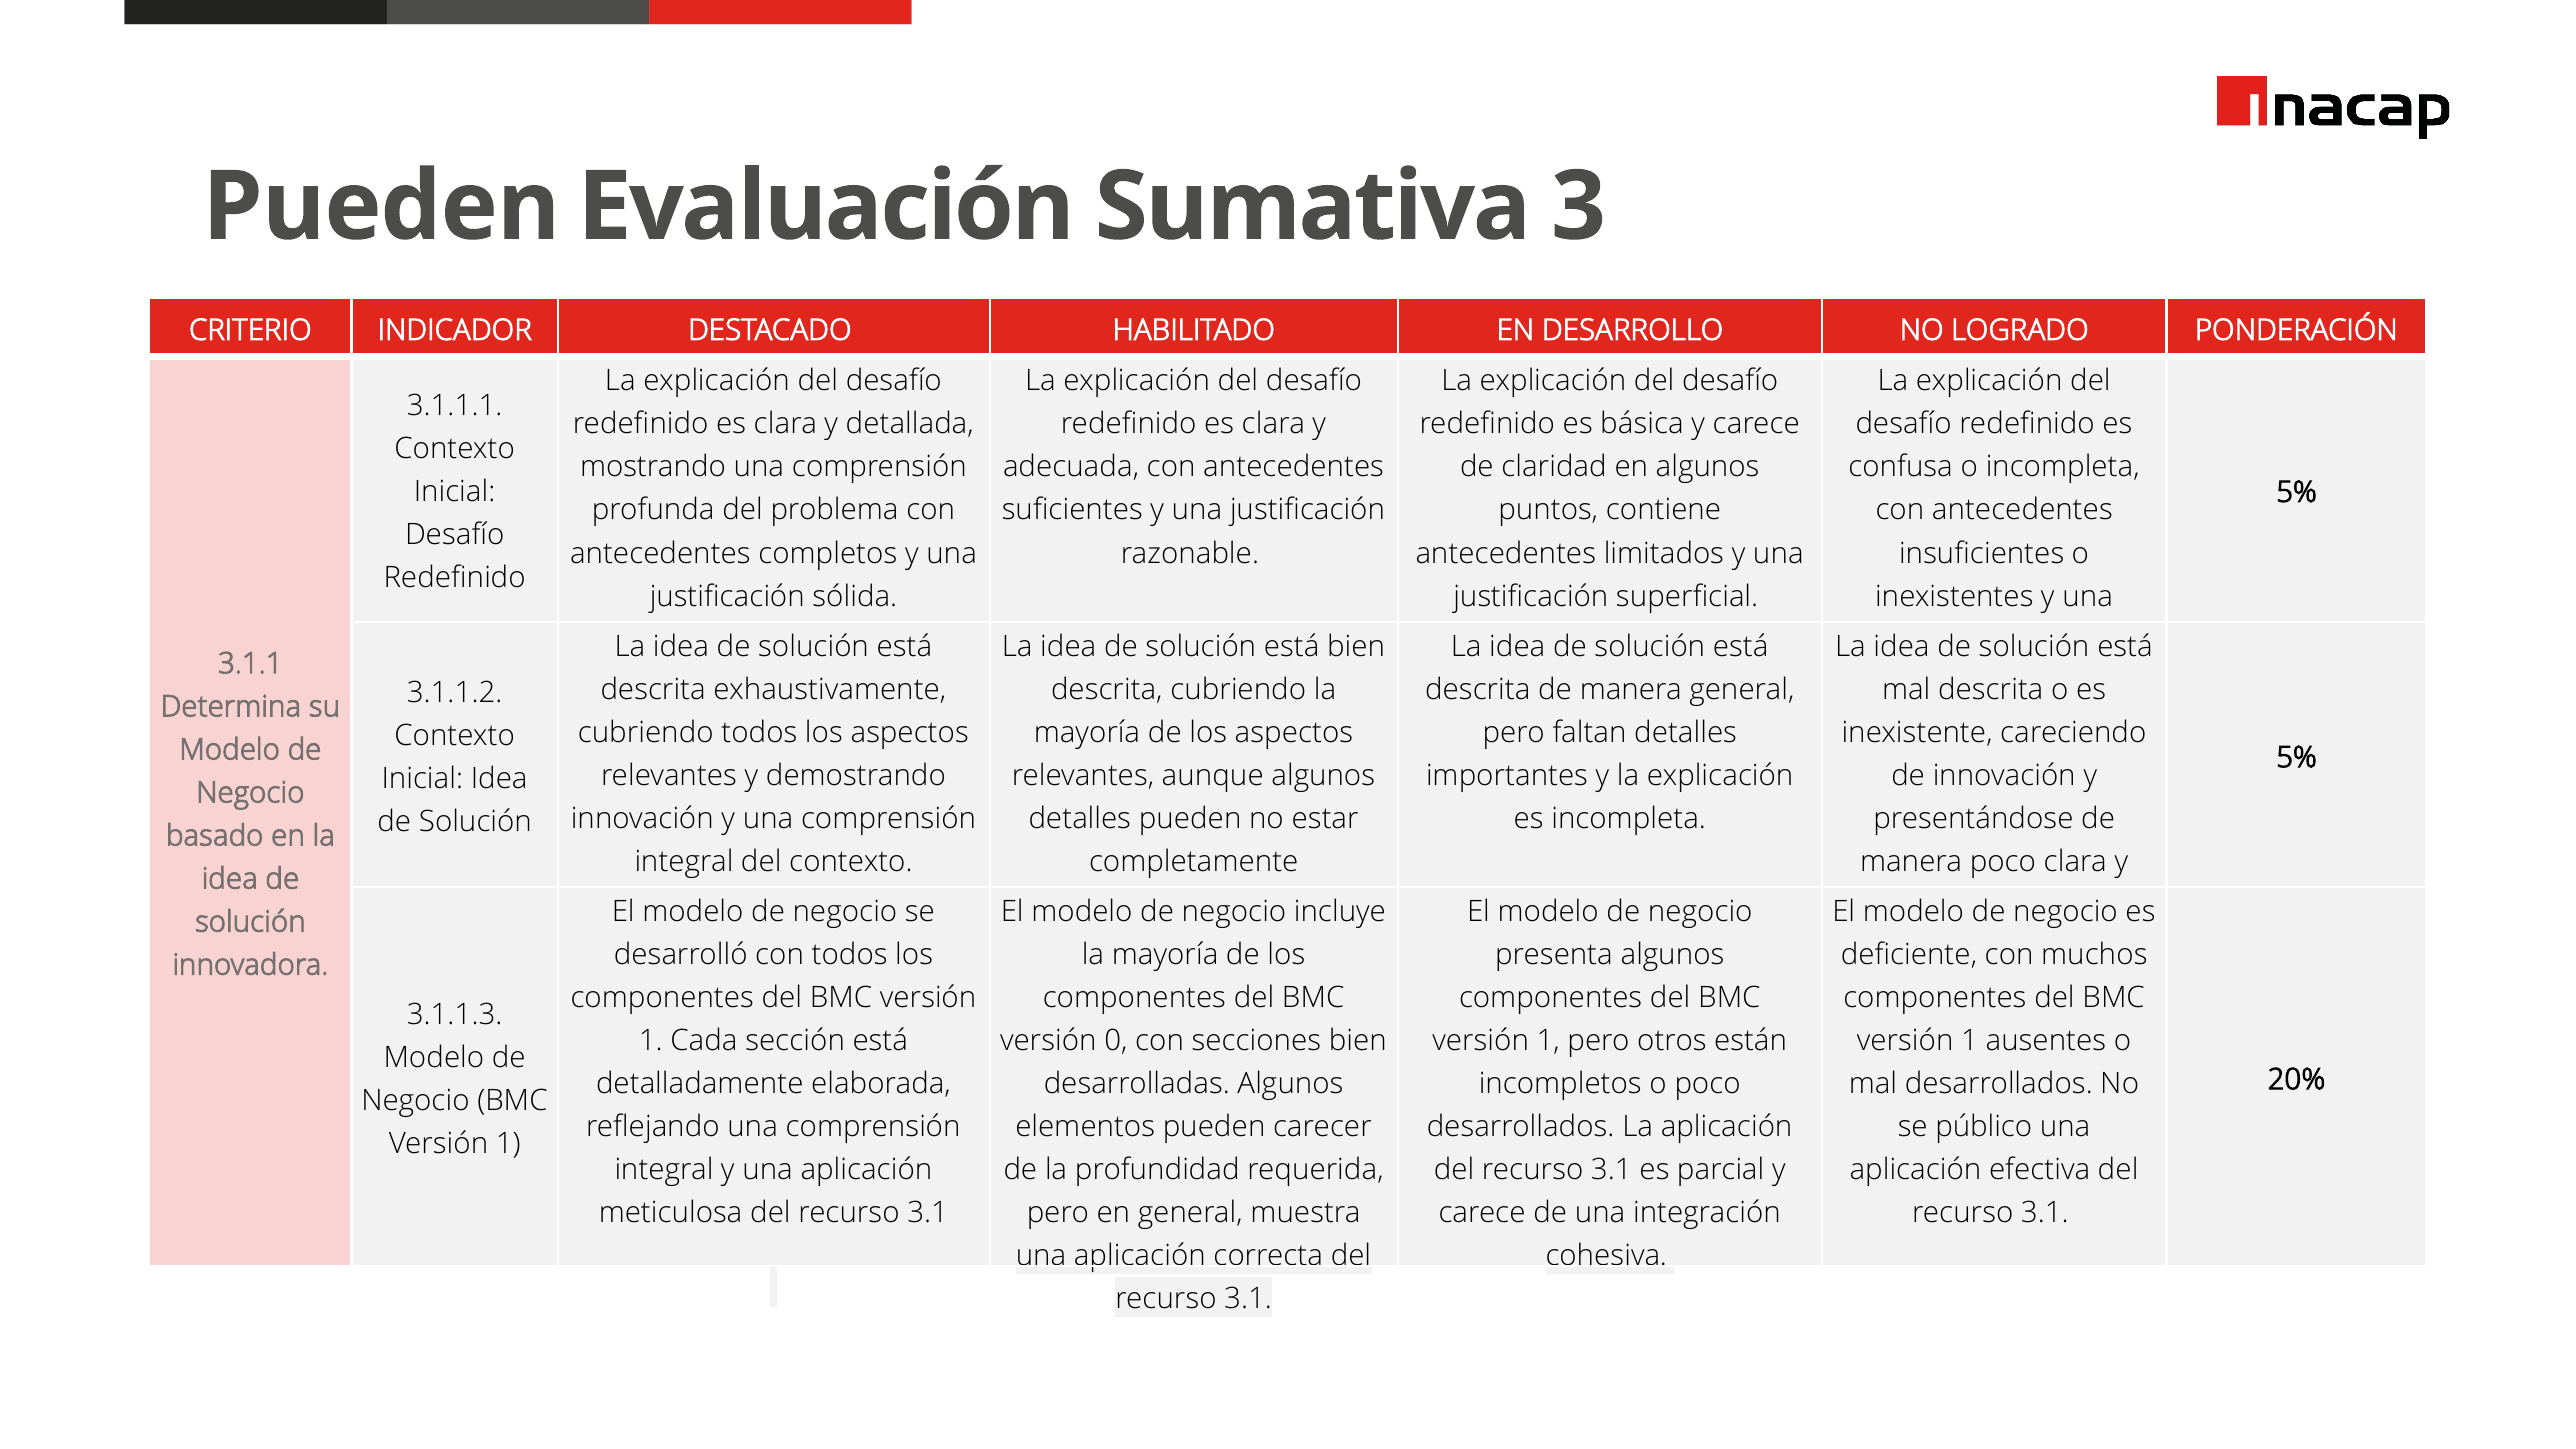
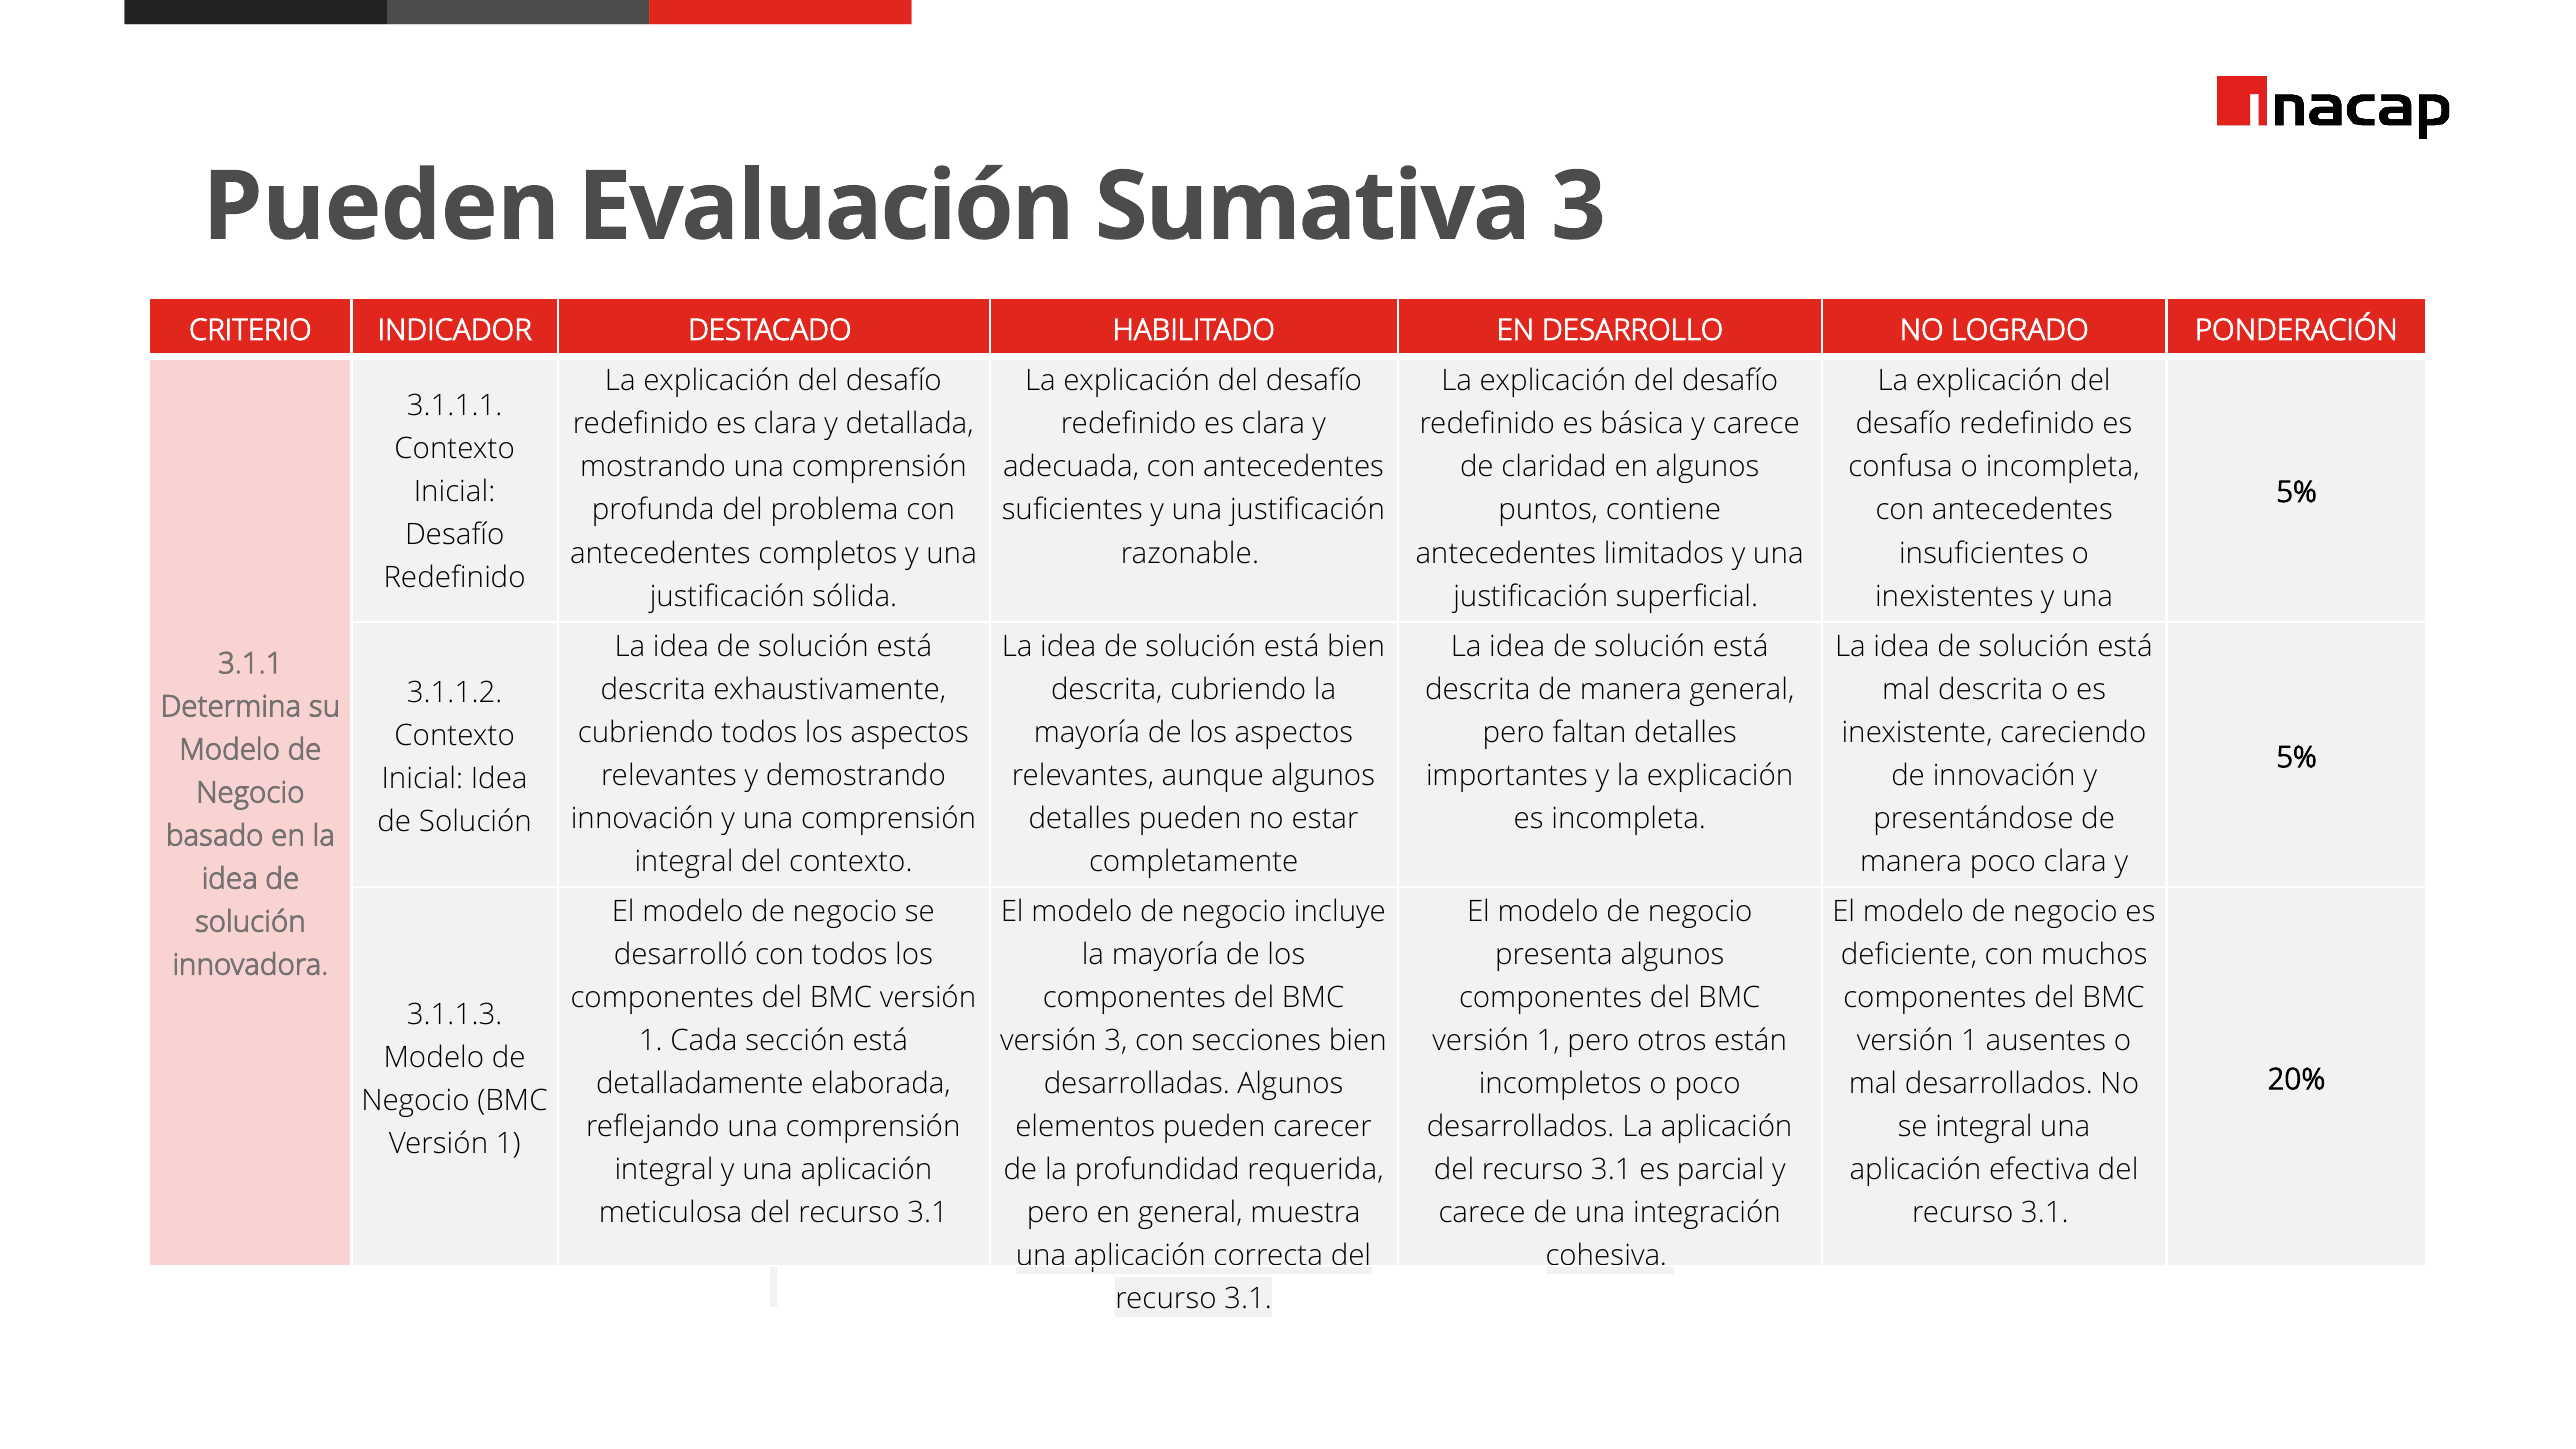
versión 0: 0 -> 3
se público: público -> integral
